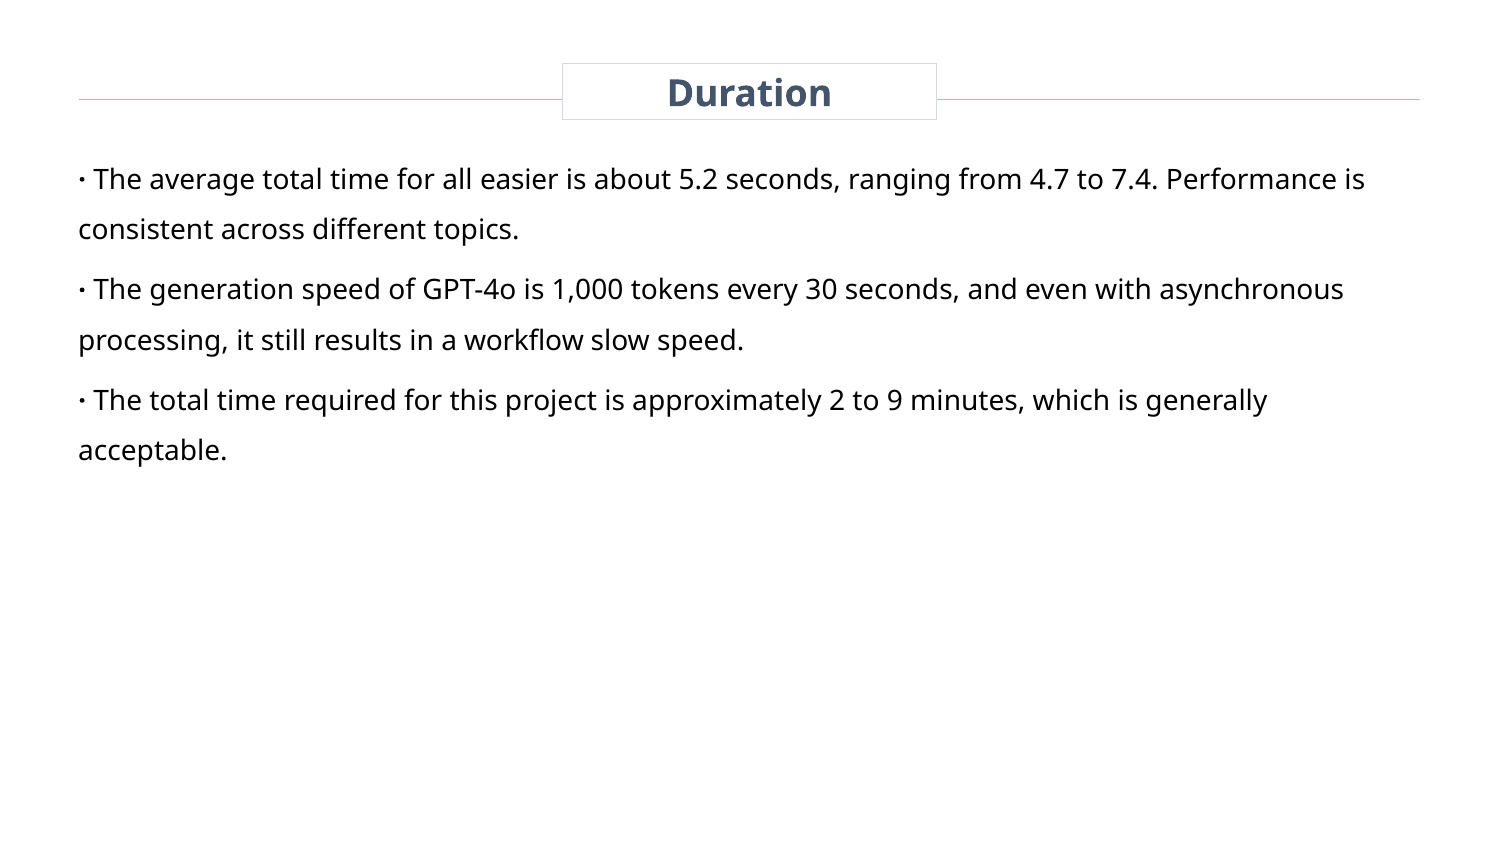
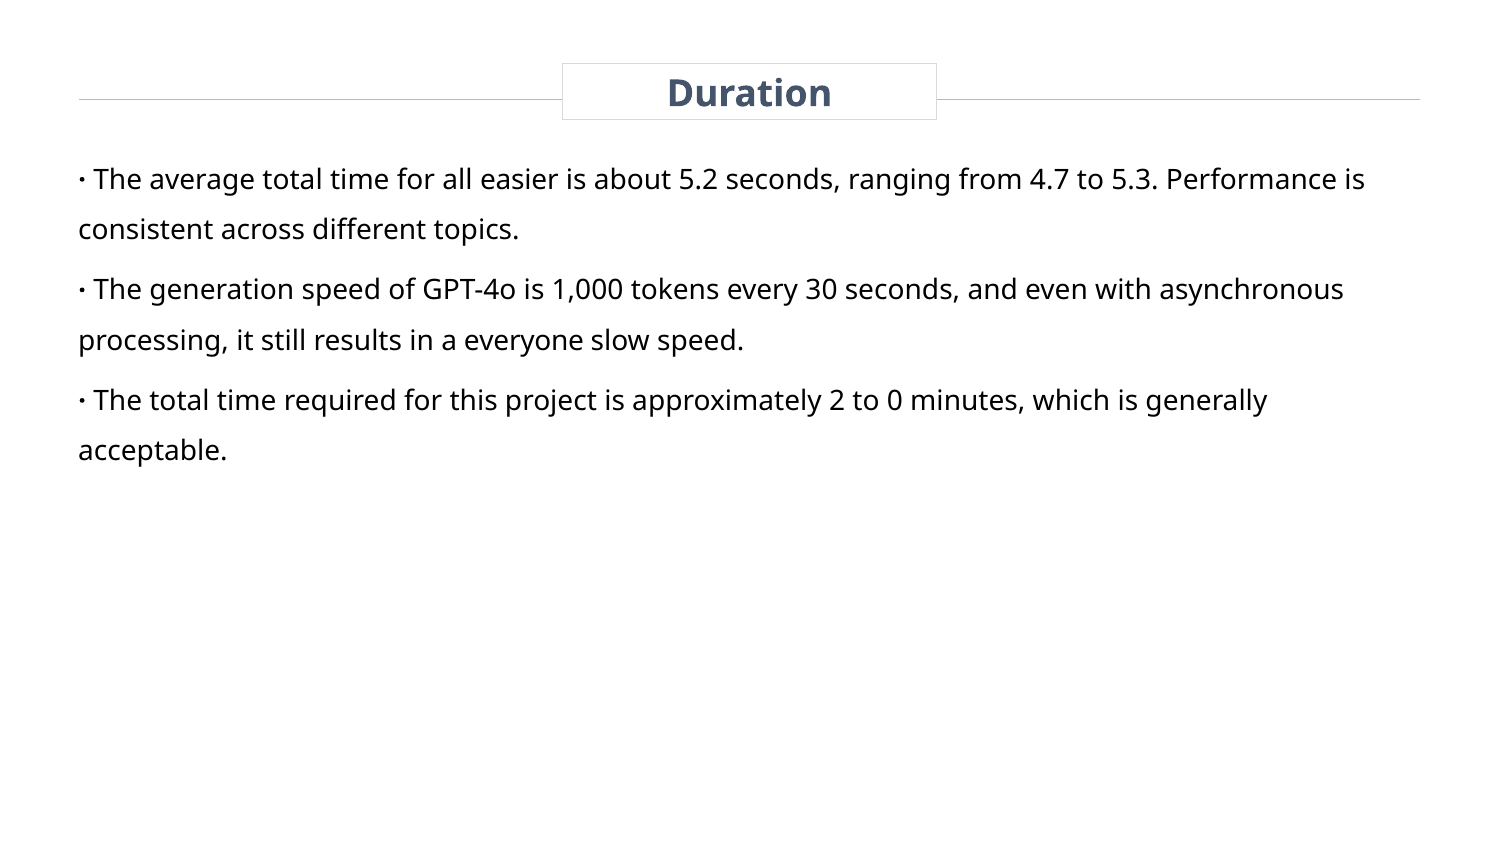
7.4: 7.4 -> 5.3
workflow: workflow -> everyone
9: 9 -> 0
